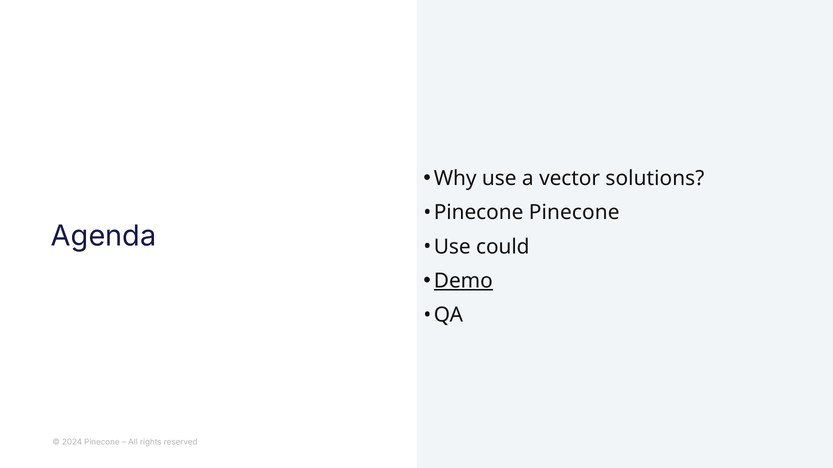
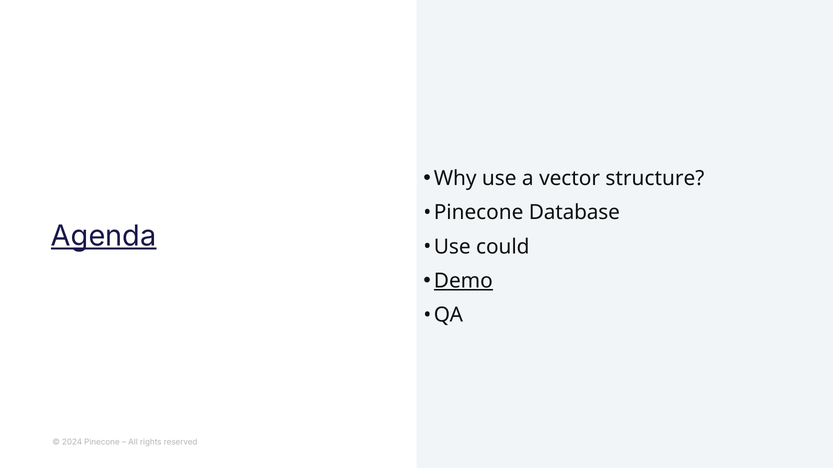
solutions: solutions -> structure
Pinecone Pinecone: Pinecone -> Database
Agenda underline: none -> present
